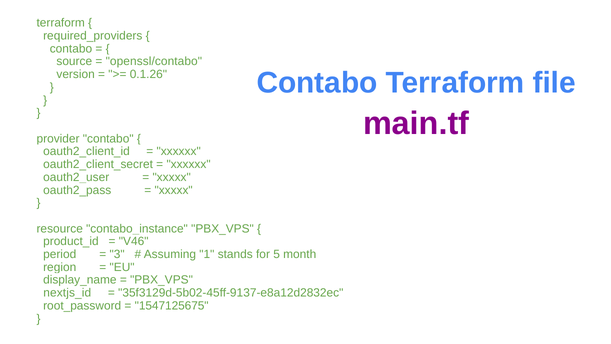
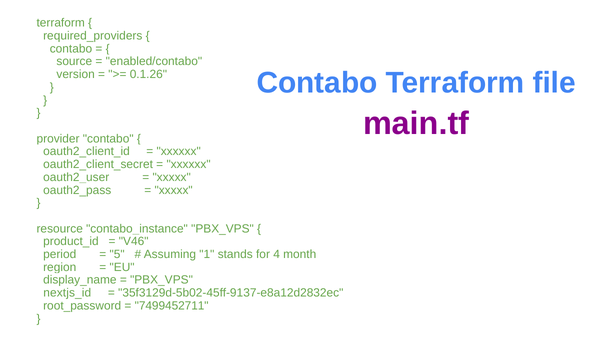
openssl/contabo: openssl/contabo -> enabled/contabo
3: 3 -> 5
5: 5 -> 4
1547125675: 1547125675 -> 7499452711
